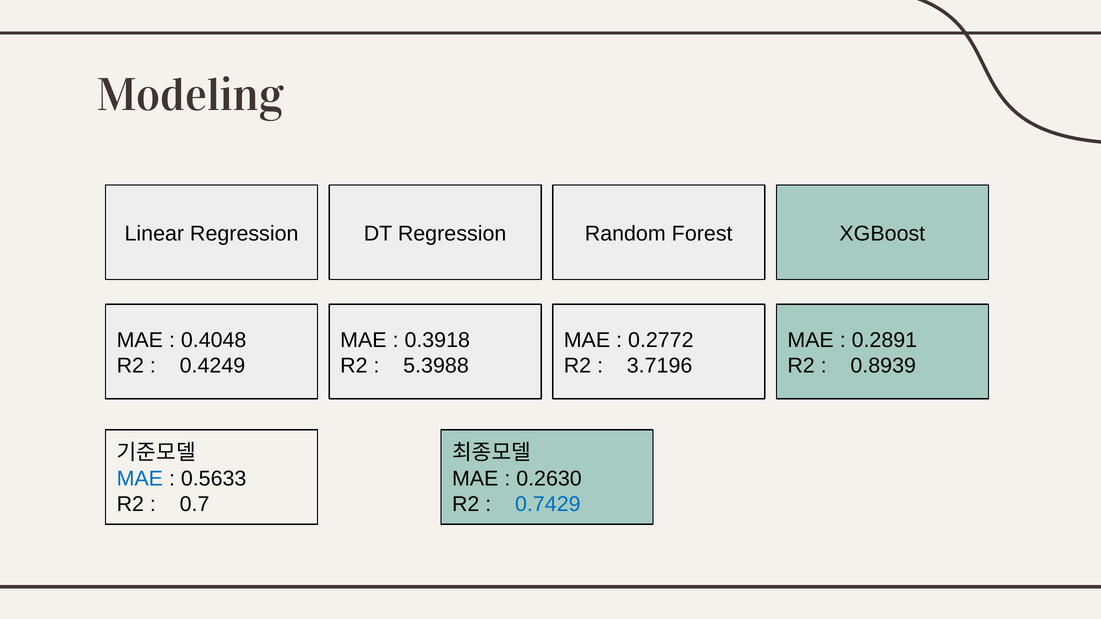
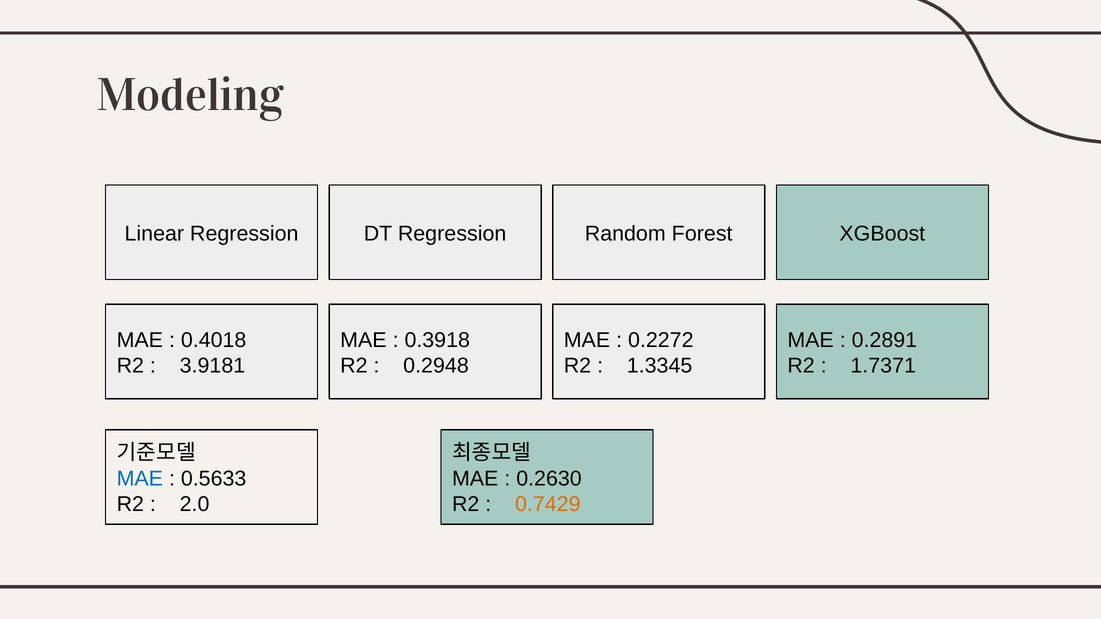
0.4048: 0.4048 -> 0.4018
0.2772: 0.2772 -> 0.2272
0.4249: 0.4249 -> 3.9181
5.3988: 5.3988 -> 0.2948
3.7196: 3.7196 -> 1.3345
0.8939: 0.8939 -> 1.7371
0.7: 0.7 -> 2.0
0.7429 colour: blue -> orange
